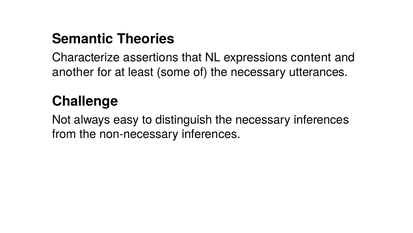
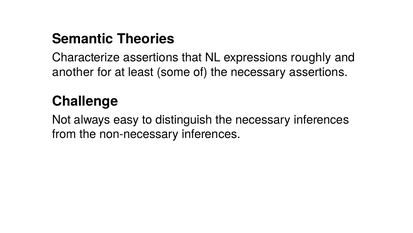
content: content -> roughly
necessary utterances: utterances -> assertions
